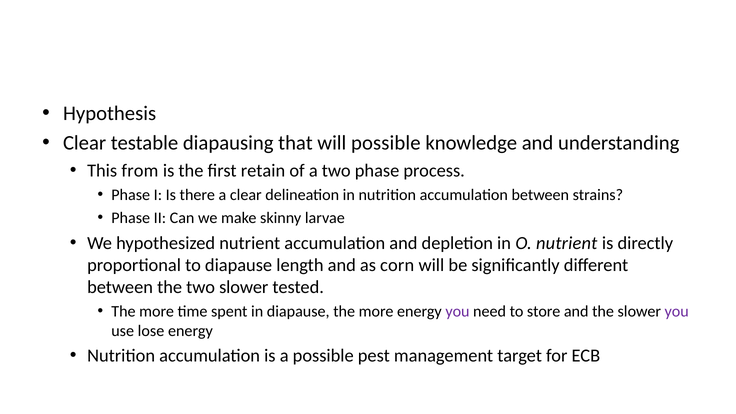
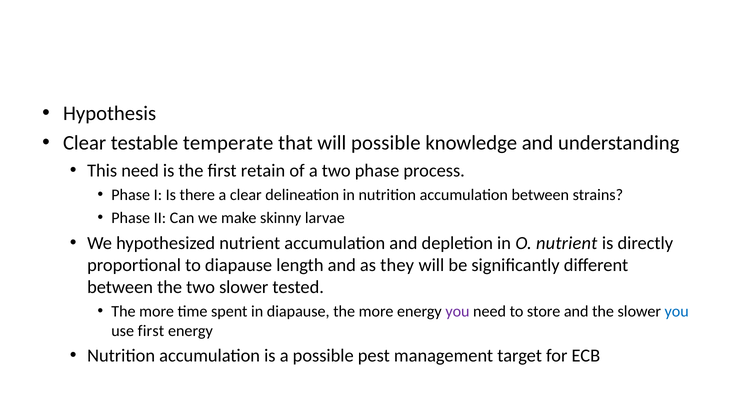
diapausing: diapausing -> temperate
This from: from -> need
corn: corn -> they
you at (677, 311) colour: purple -> blue
use lose: lose -> first
